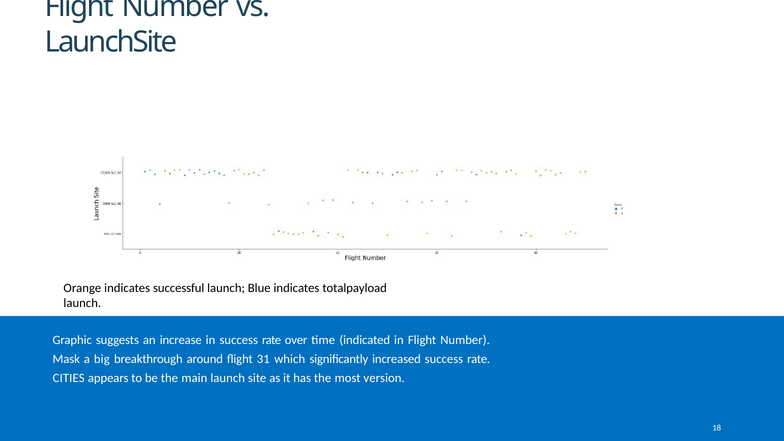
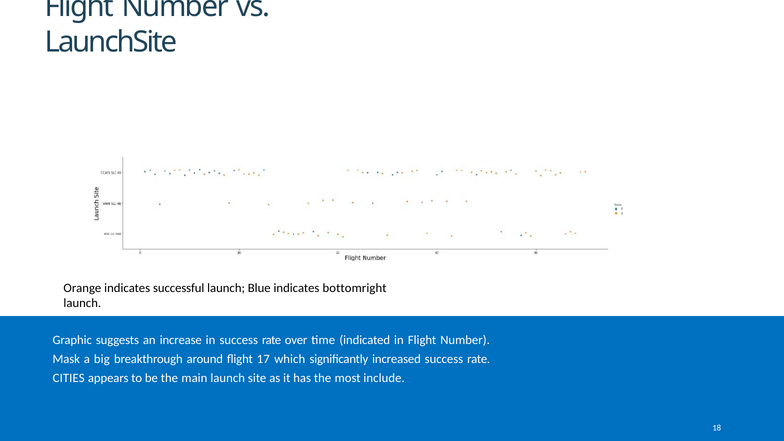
totalpayload: totalpayload -> bottomright
31: 31 -> 17
version: version -> include
